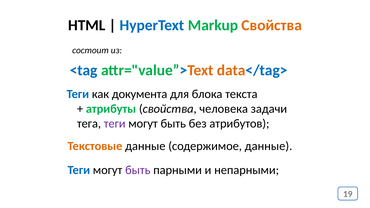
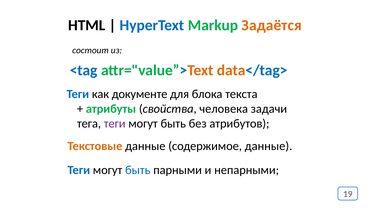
Markup Свойства: Свойства -> Задаётся
документа: документа -> документе
быть at (138, 170) colour: purple -> blue
